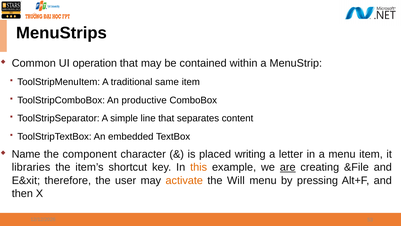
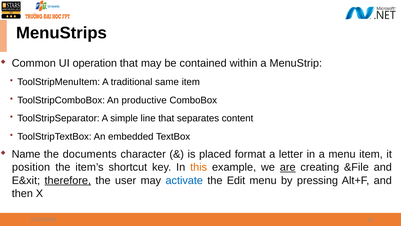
component: component -> documents
writing: writing -> format
libraries: libraries -> position
therefore underline: none -> present
activate colour: orange -> blue
Will: Will -> Edit
